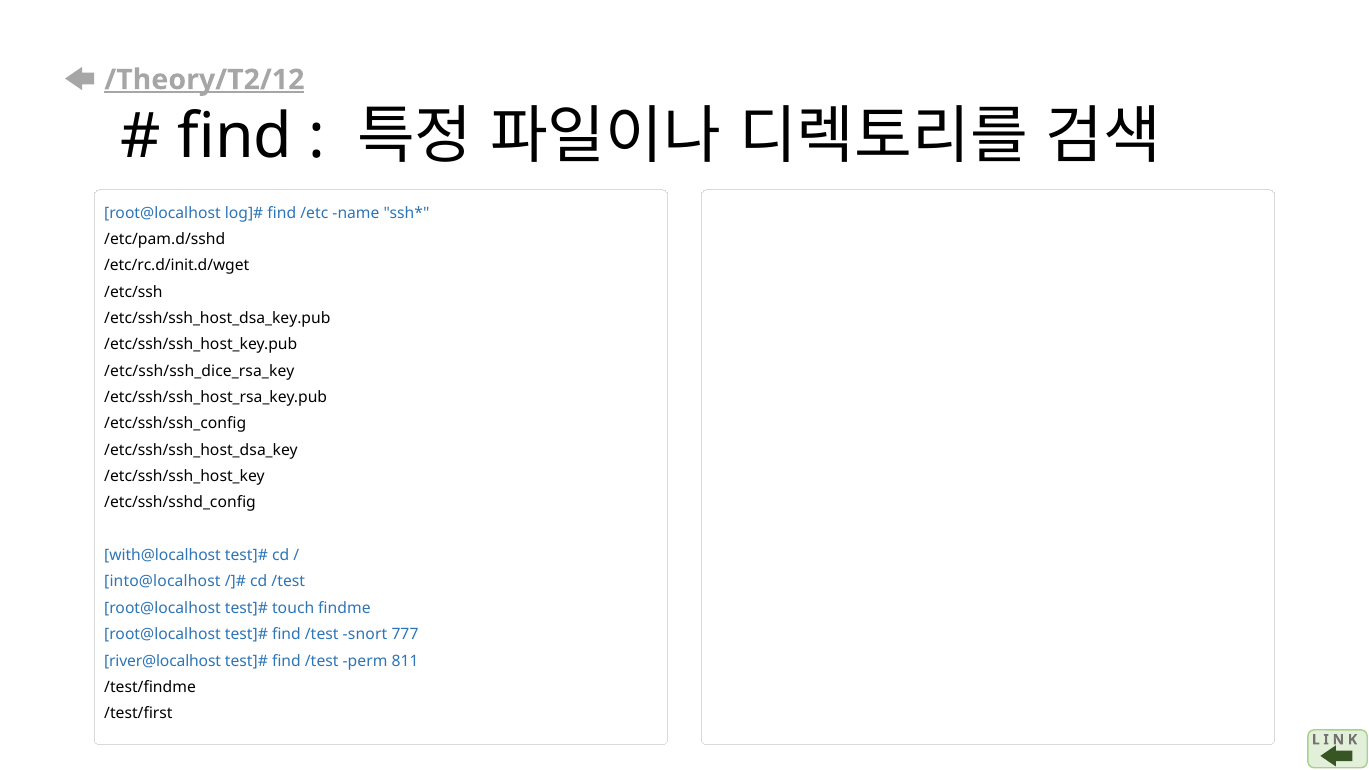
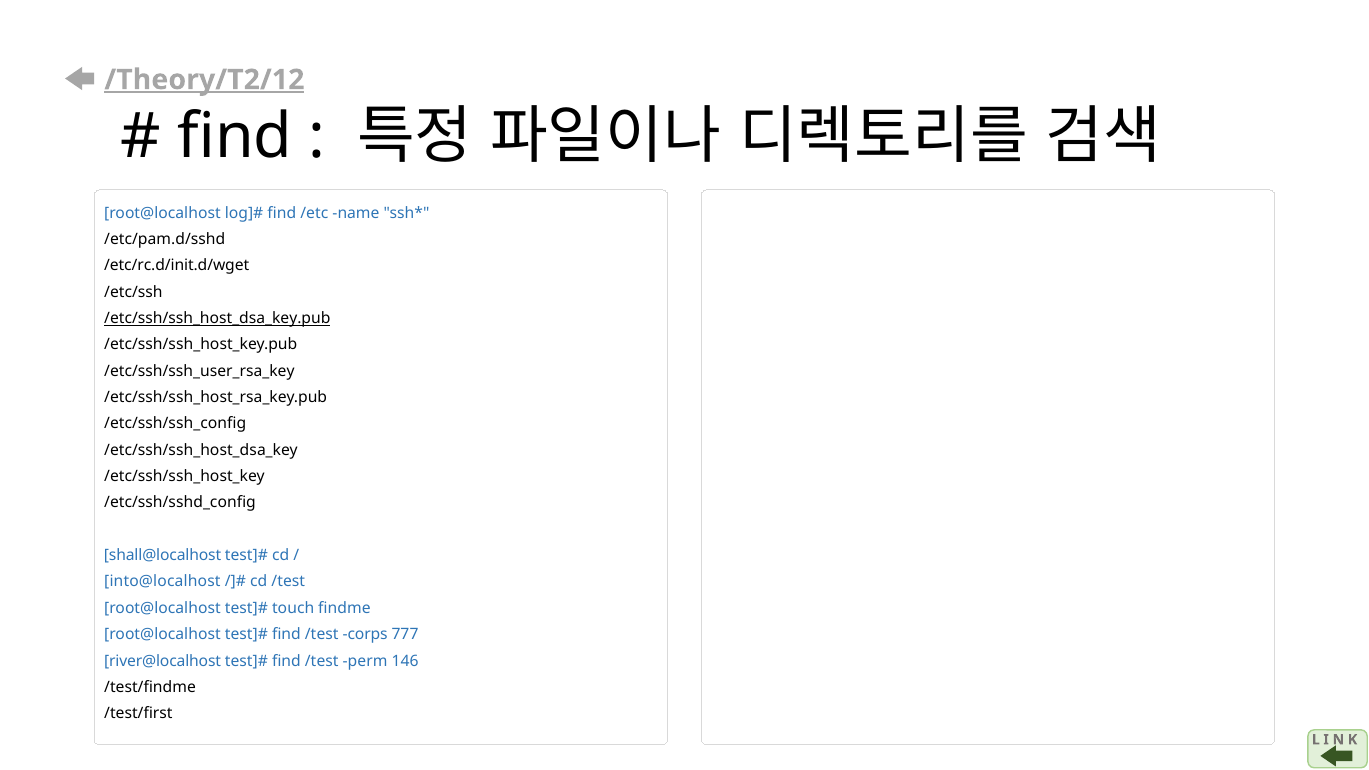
/etc/ssh/ssh_host_dsa_key.pub underline: none -> present
/etc/ssh/ssh_dice_rsa_key: /etc/ssh/ssh_dice_rsa_key -> /etc/ssh/ssh_user_rsa_key
with@localhost: with@localhost -> shall@localhost
snort: snort -> corps
811: 811 -> 146
